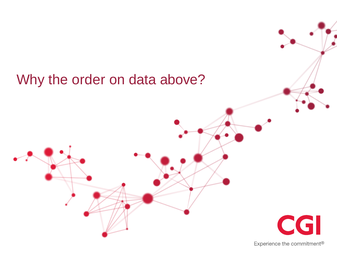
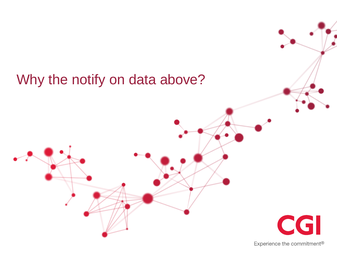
order: order -> notify
